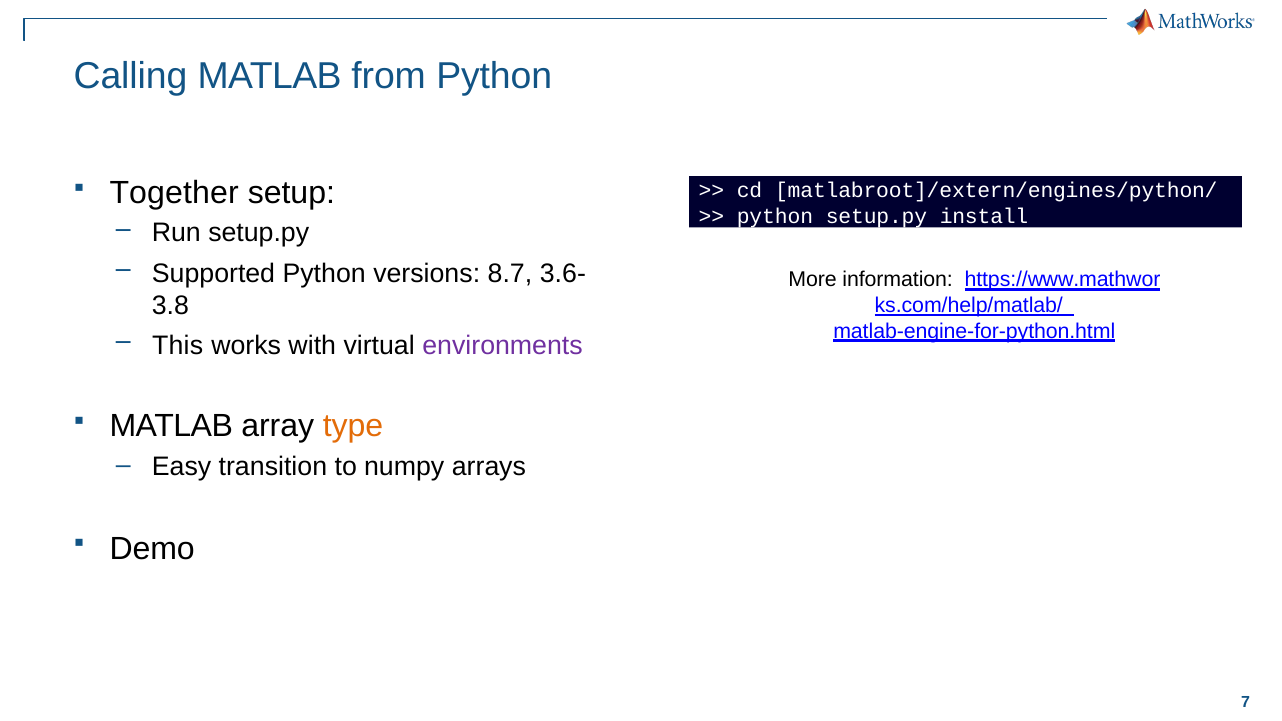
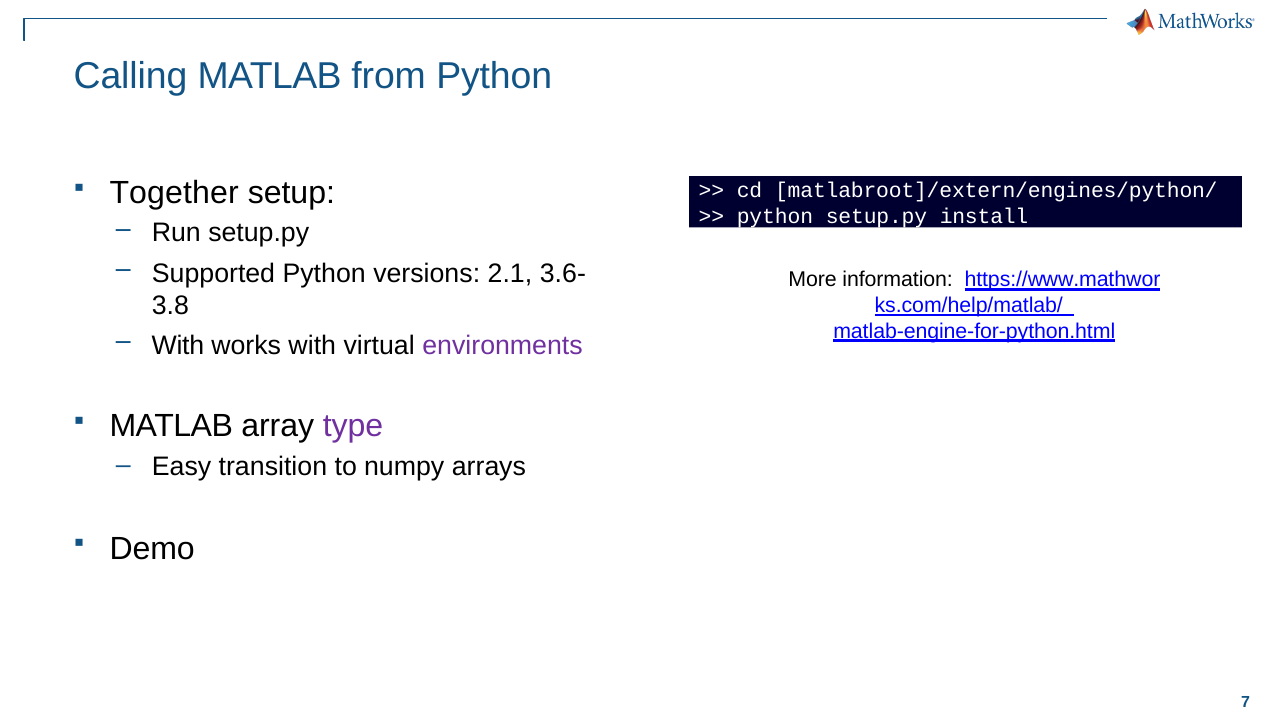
8.7: 8.7 -> 2.1
This at (178, 345): This -> With
type colour: orange -> purple
